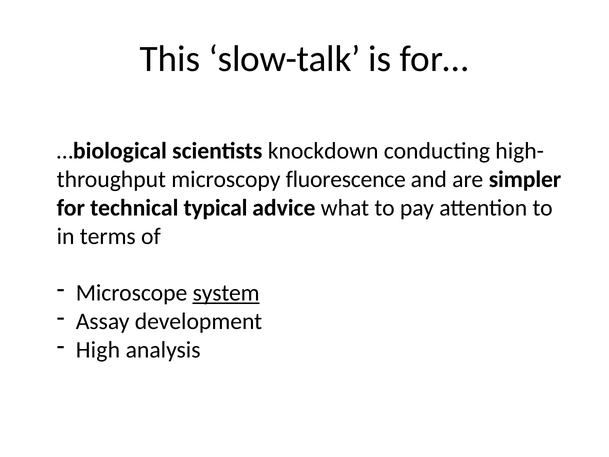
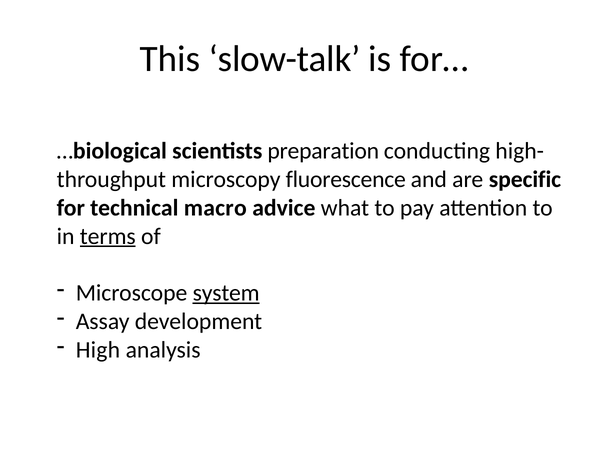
knockdown: knockdown -> preparation
simpler: simpler -> specific
typical: typical -> macro
terms underline: none -> present
